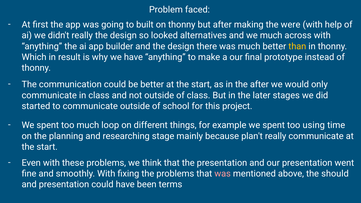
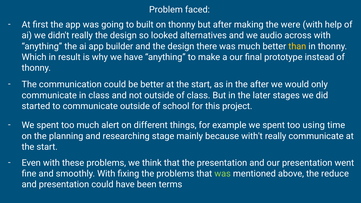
we much: much -> audio
loop: loop -> alert
plan't: plan't -> with't
was at (223, 174) colour: pink -> light green
should: should -> reduce
